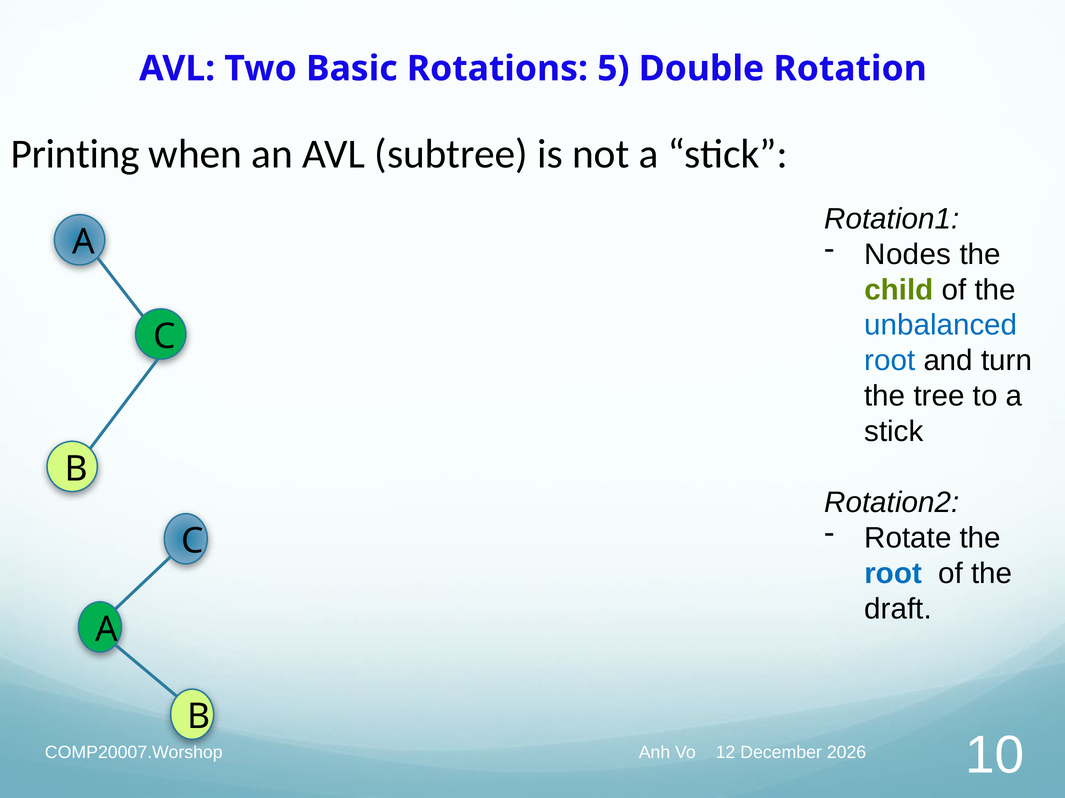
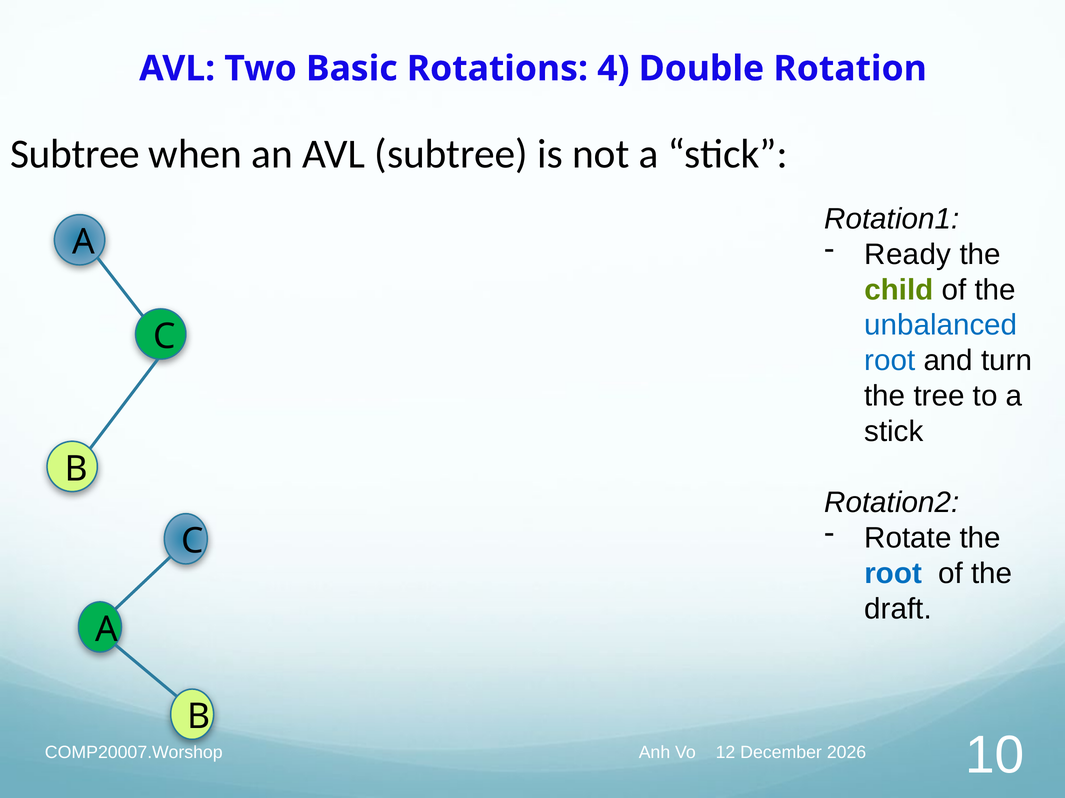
5: 5 -> 4
Printing at (75, 154): Printing -> Subtree
Nodes: Nodes -> Ready
